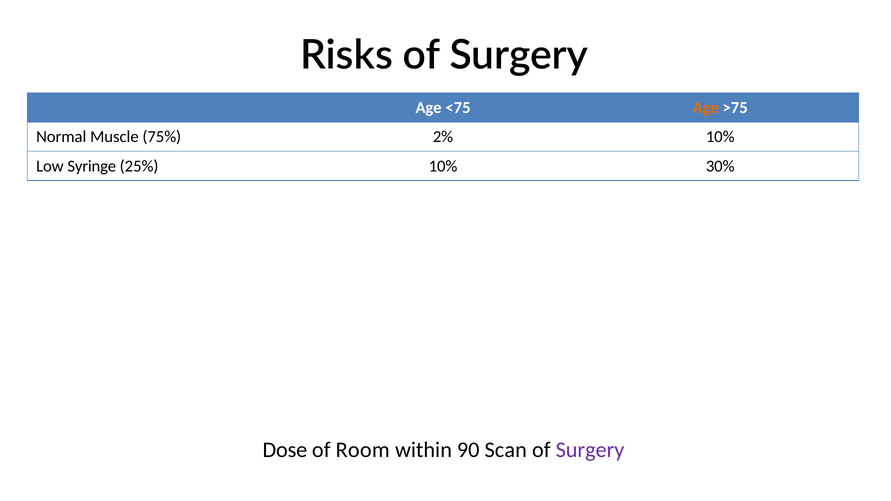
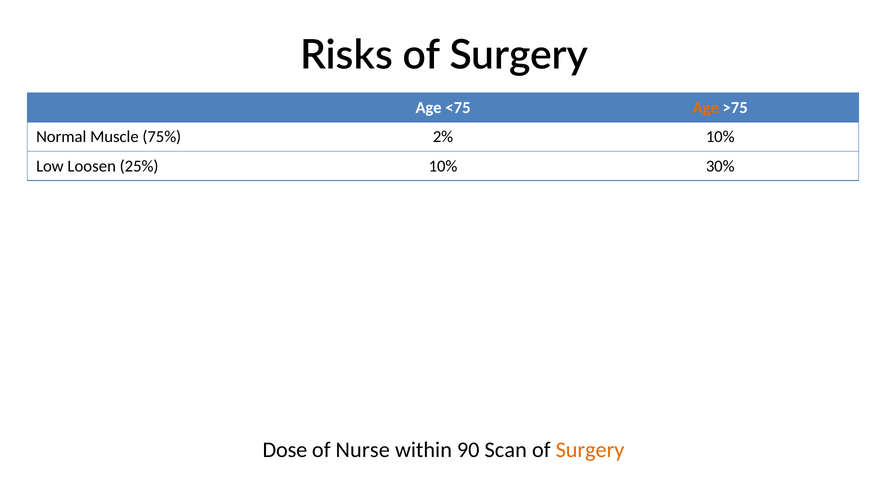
Syringe: Syringe -> Loosen
Room: Room -> Nurse
Surgery at (590, 450) colour: purple -> orange
